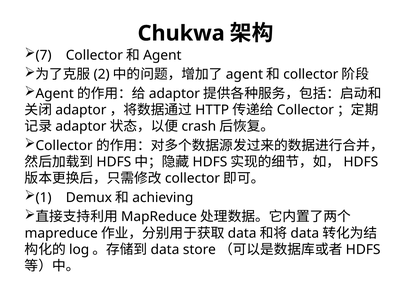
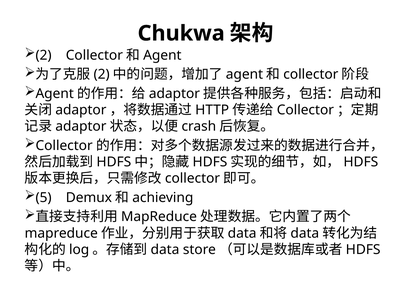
7 at (44, 55): 7 -> 2
1: 1 -> 5
